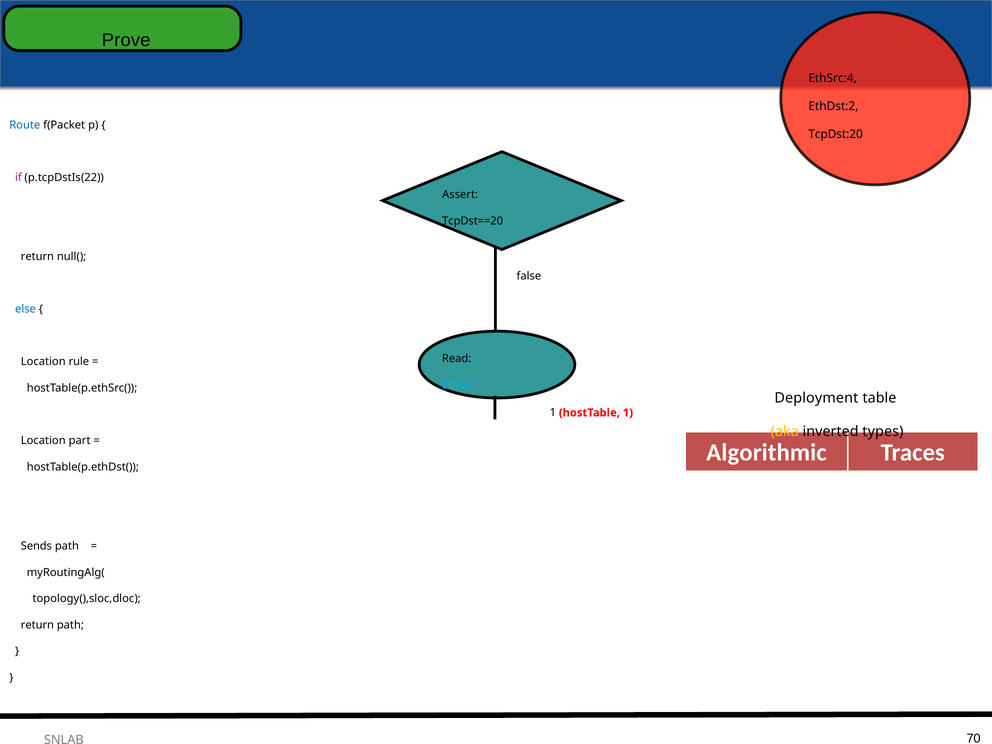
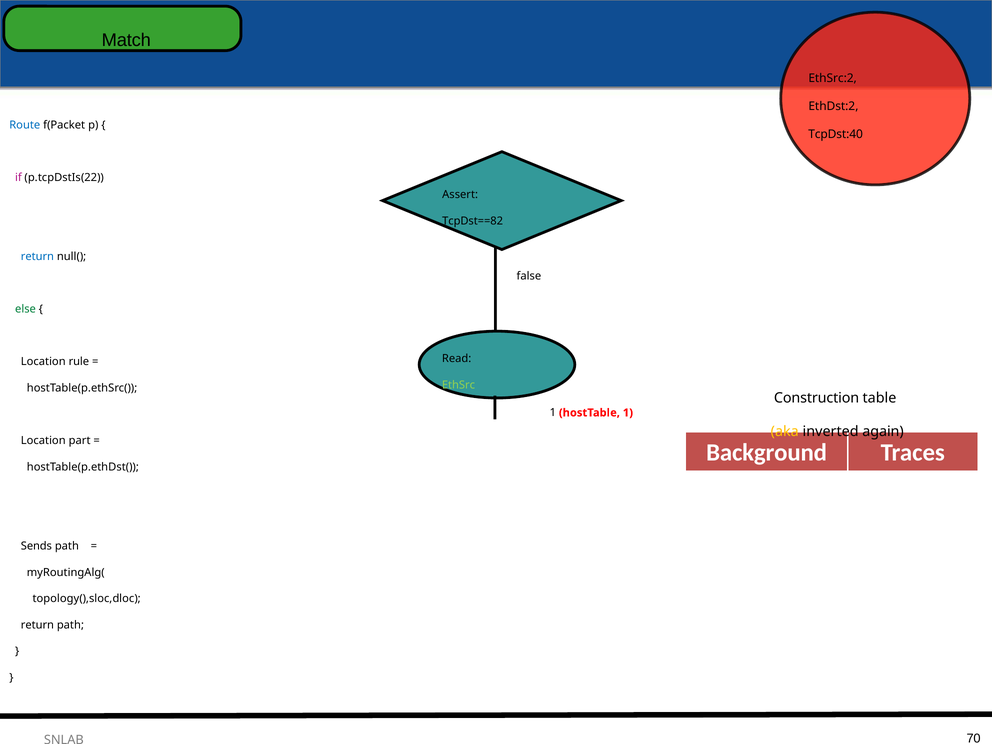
Prove: Prove -> Match
EthSrc:4: EthSrc:4 -> EthSrc:2
TcpDst:20: TcpDst:20 -> TcpDst:40
TcpDst==20: TcpDst==20 -> TcpDst==82
return at (37, 256) colour: black -> blue
else colour: blue -> green
EthSrc colour: light blue -> light green
Deployment: Deployment -> Construction
types: types -> again
Algorithmic: Algorithmic -> Background
